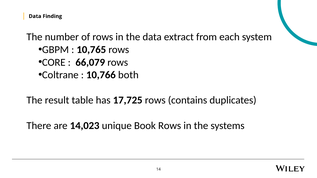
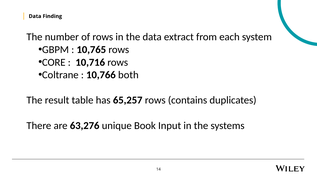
66,079: 66,079 -> 10,716
17,725: 17,725 -> 65,257
14,023: 14,023 -> 63,276
Book Rows: Rows -> Input
